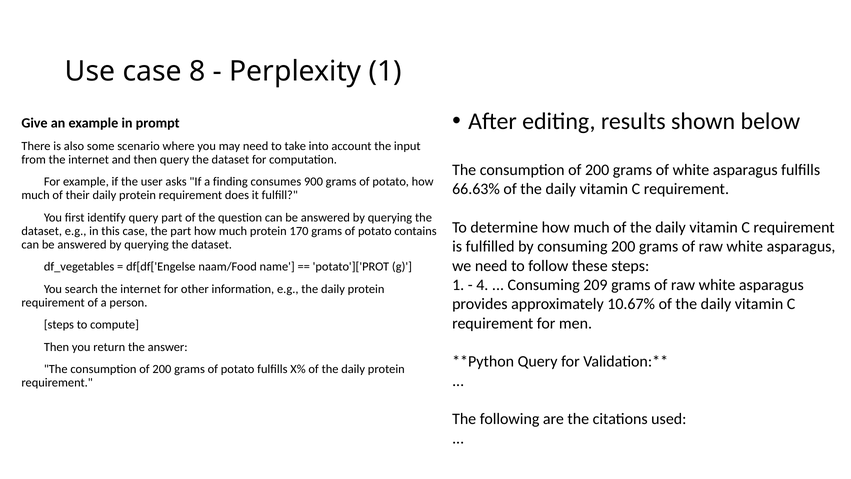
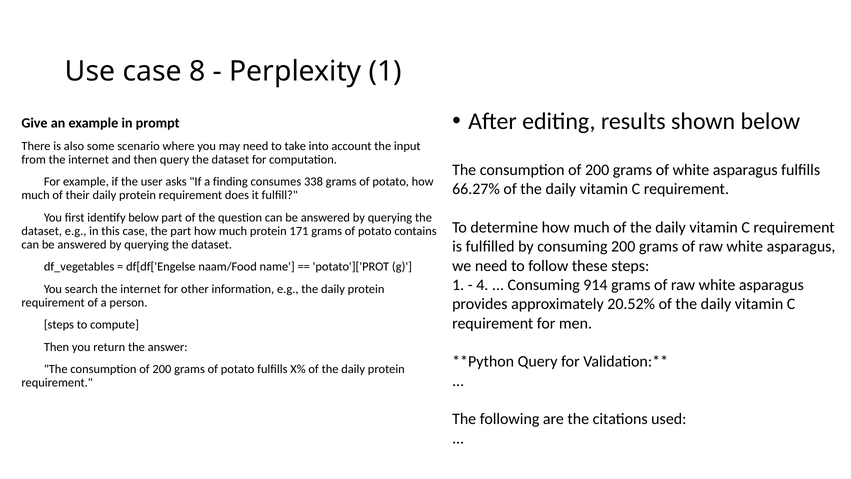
900: 900 -> 338
66.63%: 66.63% -> 66.27%
identify query: query -> below
170: 170 -> 171
209: 209 -> 914
10.67%: 10.67% -> 20.52%
